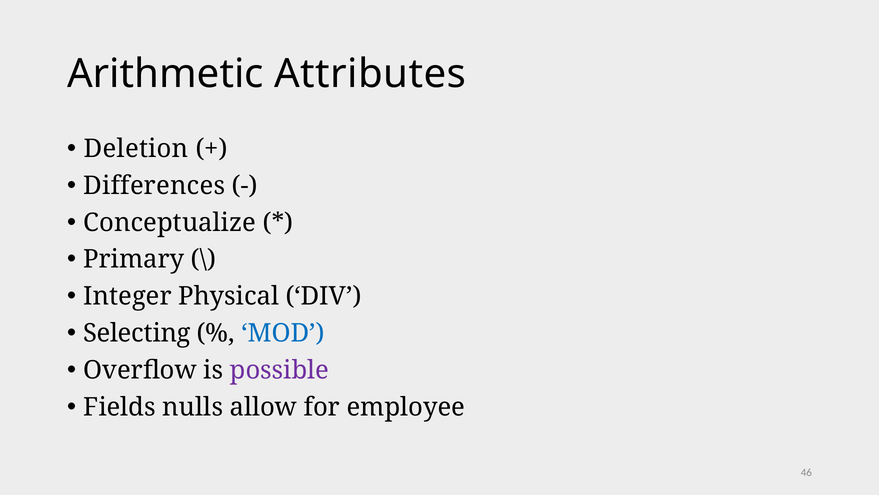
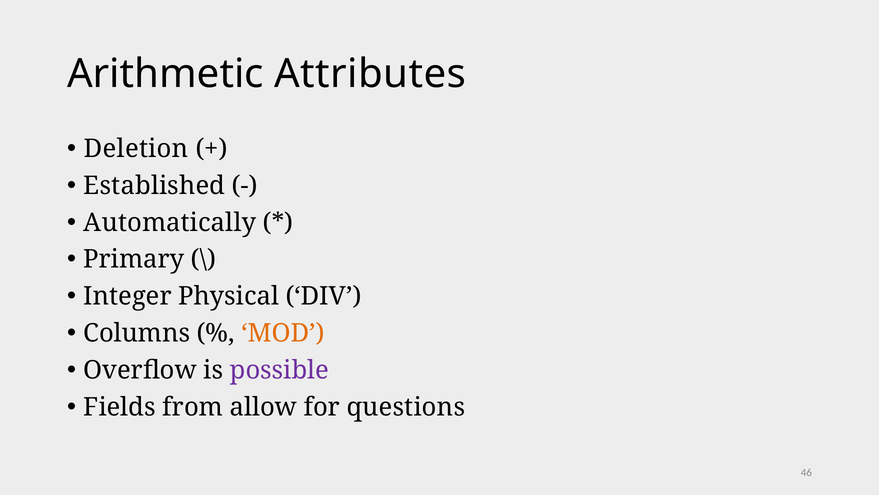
Differences: Differences -> Established
Conceptualize: Conceptualize -> Automatically
Selecting: Selecting -> Columns
MOD colour: blue -> orange
nulls: nulls -> from
employee: employee -> questions
